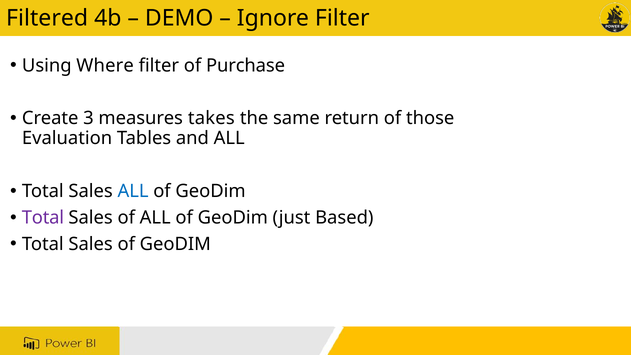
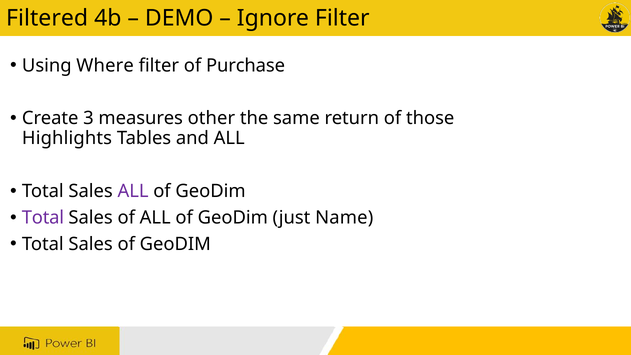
takes: takes -> other
Evaluation: Evaluation -> Highlights
ALL at (133, 191) colour: blue -> purple
Based: Based -> Name
